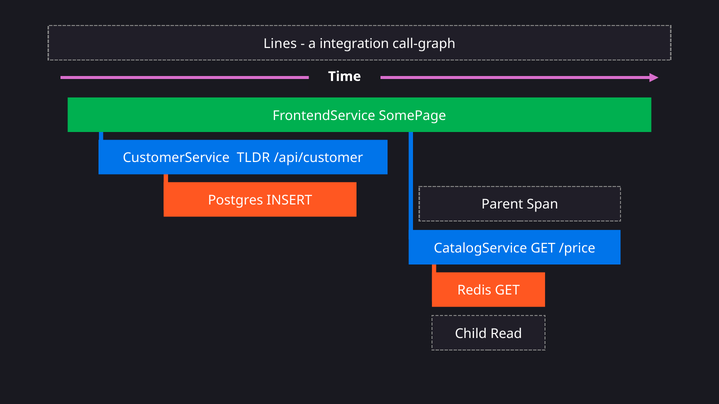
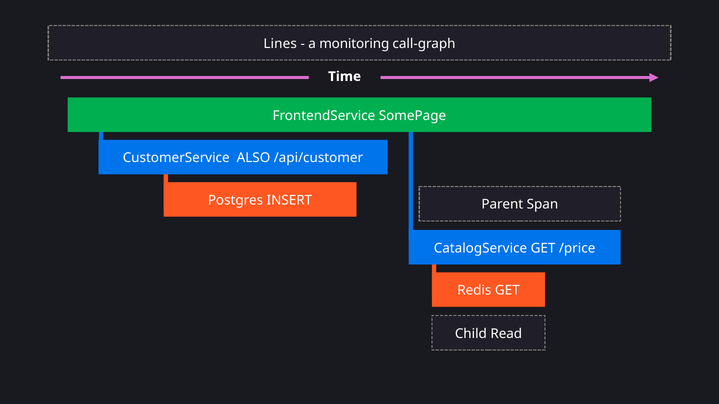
integration: integration -> monitoring
TLDR: TLDR -> ALSO
